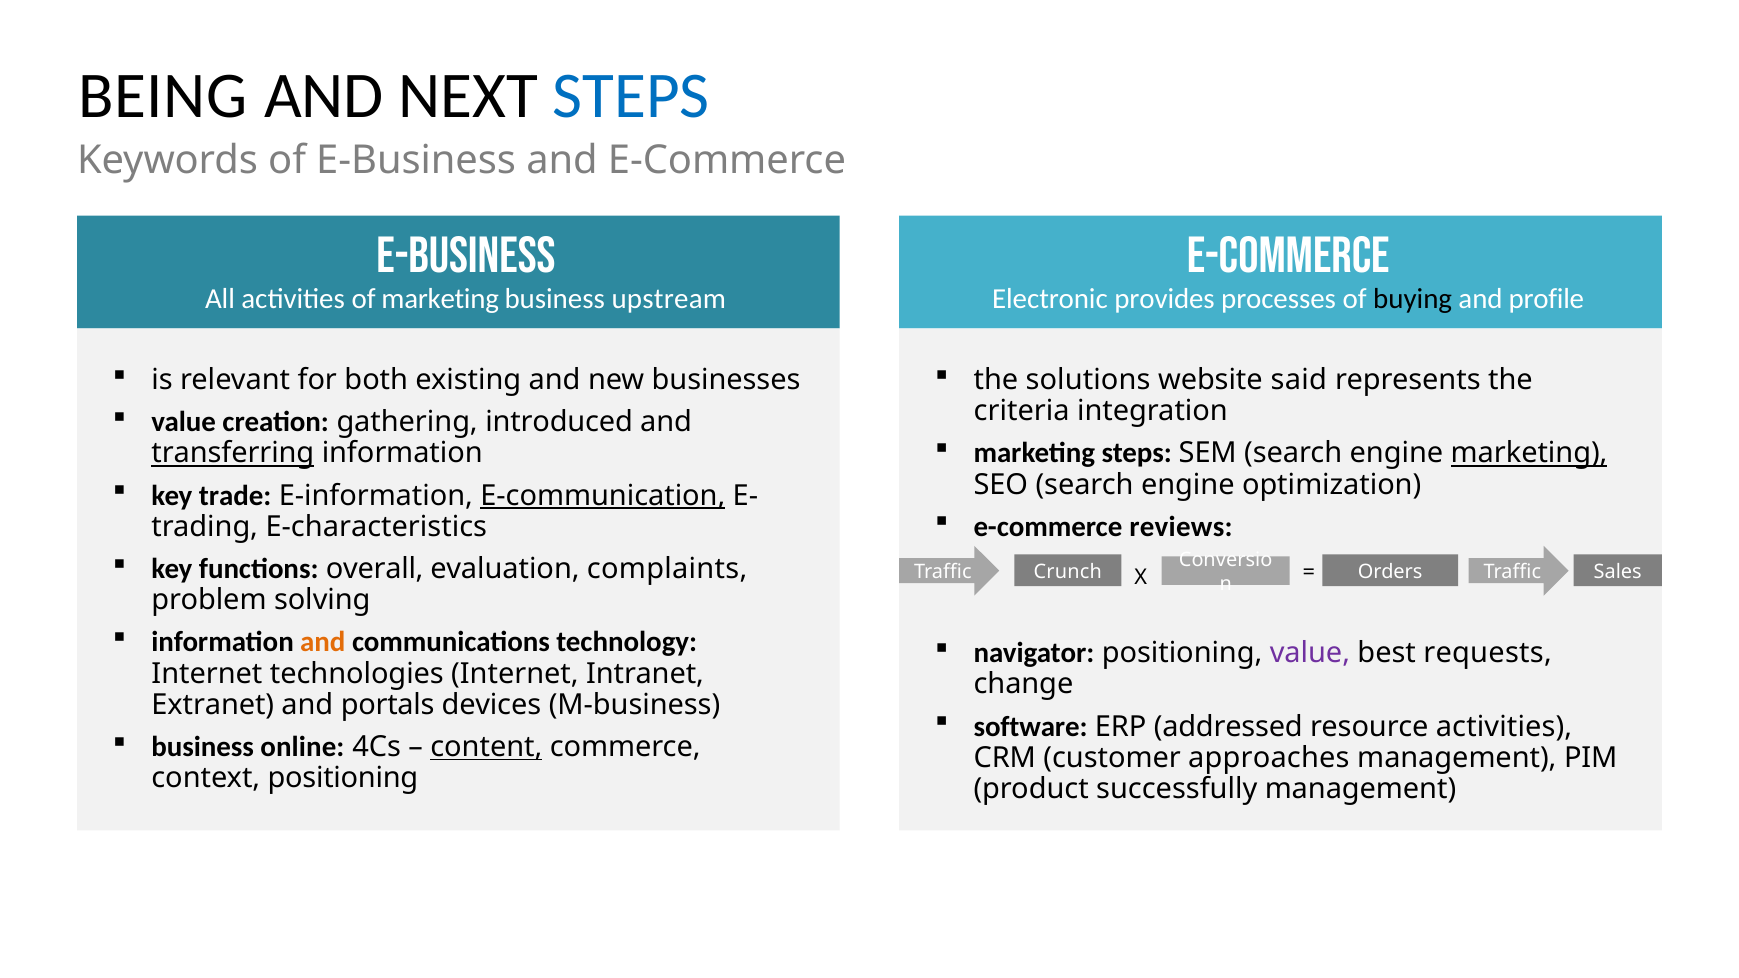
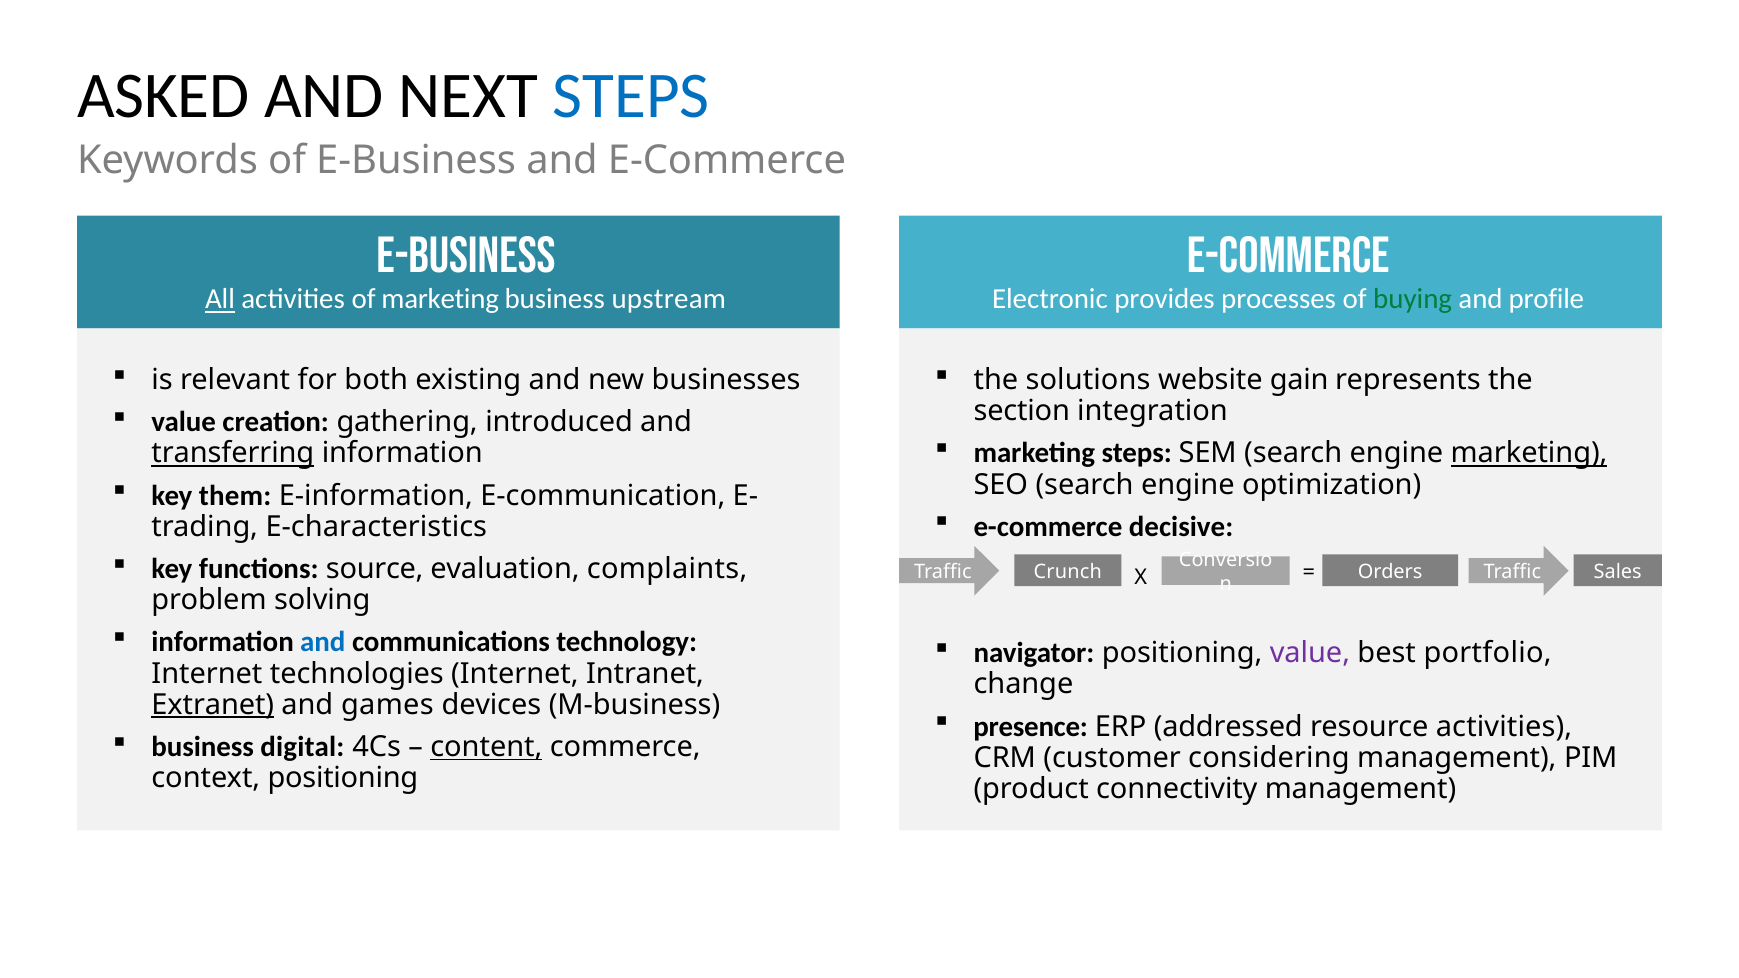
BEING: BEING -> ASKED
All underline: none -> present
buying colour: black -> green
said: said -> gain
criteria: criteria -> section
trade: trade -> them
E-communication underline: present -> none
reviews: reviews -> decisive
overall: overall -> source
and at (323, 643) colour: orange -> blue
requests: requests -> portfolio
Extranet underline: none -> present
portals: portals -> games
software: software -> presence
online: online -> digital
approaches: approaches -> considering
successfully: successfully -> connectivity
